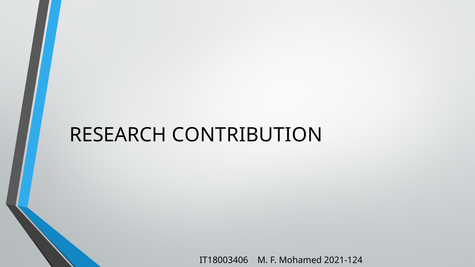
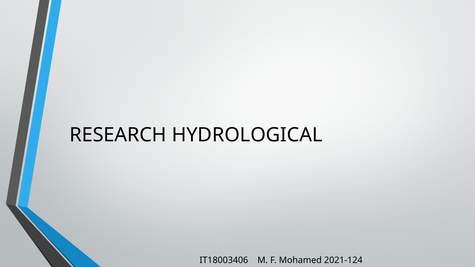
CONTRIBUTION: CONTRIBUTION -> HYDROLOGICAL
